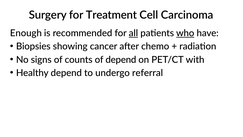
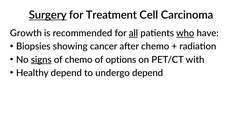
Surgery underline: none -> present
Enough: Enough -> Growth
signs underline: none -> present
of counts: counts -> chemo
of depend: depend -> options
undergo referral: referral -> depend
